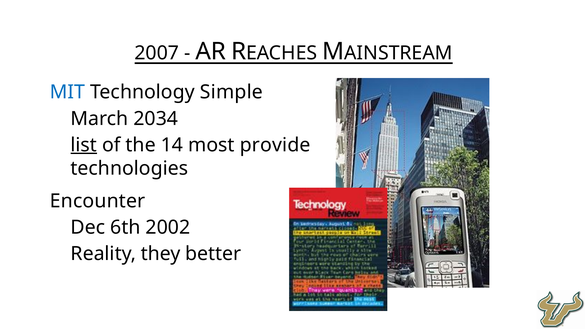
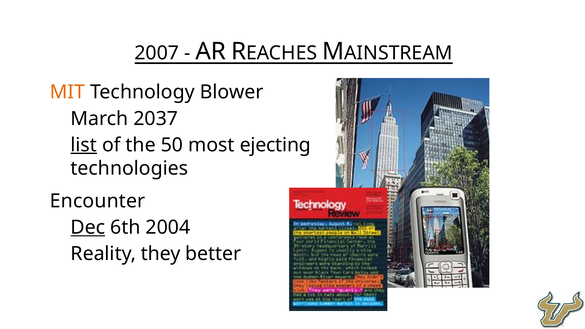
MIT colour: blue -> orange
Simple: Simple -> Blower
2034: 2034 -> 2037
14: 14 -> 50
provide: provide -> ejecting
Dec underline: none -> present
2002: 2002 -> 2004
